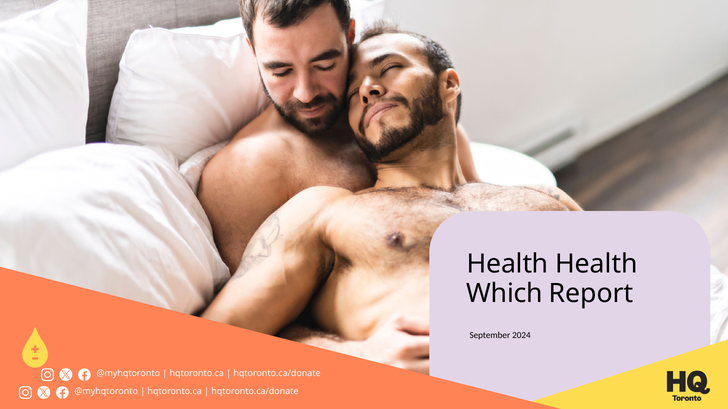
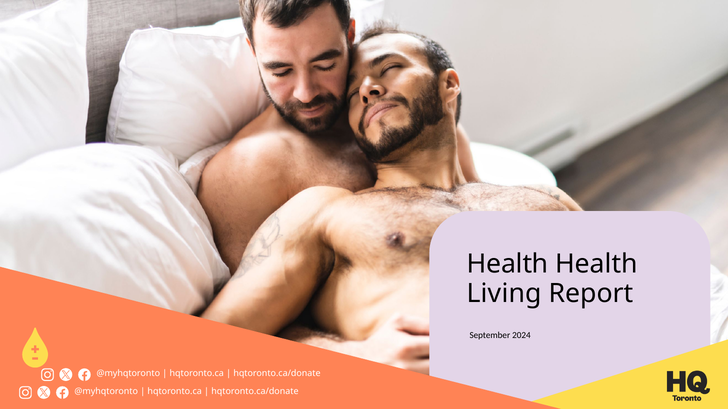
Which: Which -> Living
